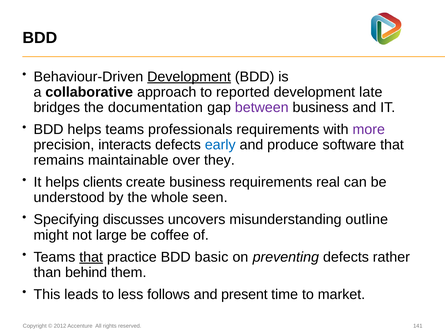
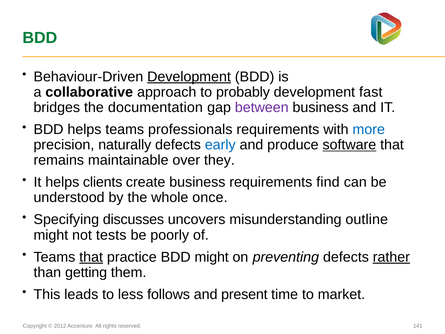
BDD at (40, 38) colour: black -> green
reported: reported -> probably
late: late -> fast
more colour: purple -> blue
interacts: interacts -> naturally
software underline: none -> present
real: real -> find
seen: seen -> once
large: large -> tests
coffee: coffee -> poorly
BDD basic: basic -> might
rather underline: none -> present
behind: behind -> getting
